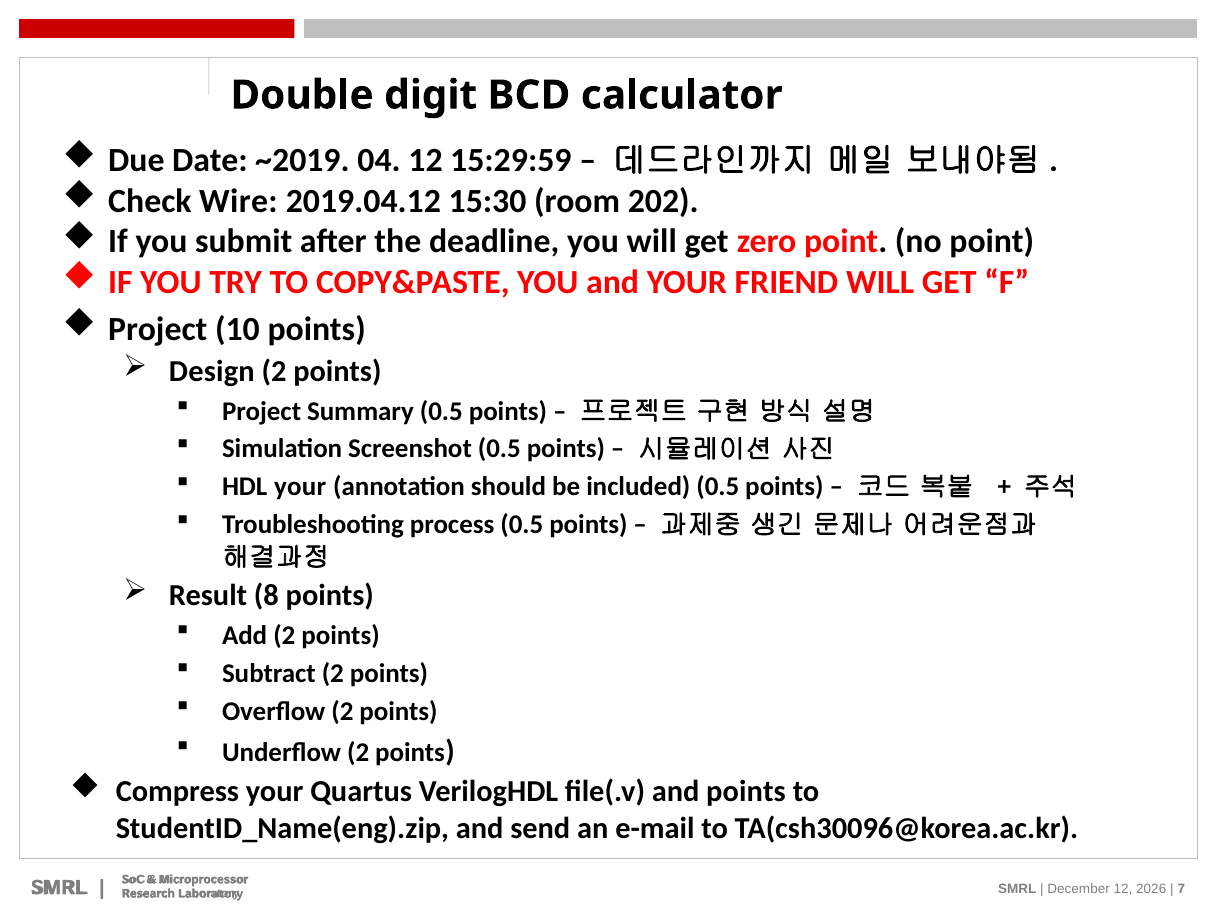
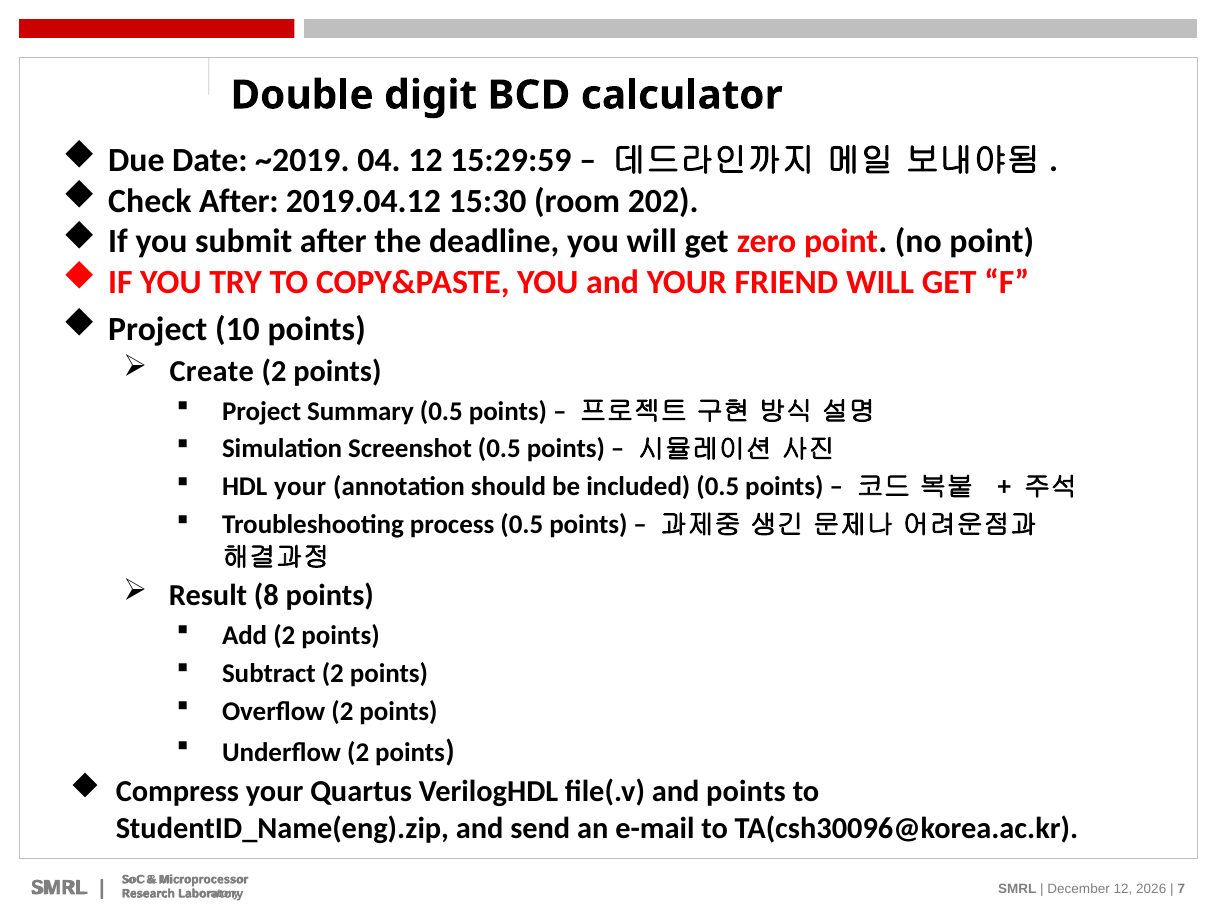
Check Wire: Wire -> After
Design: Design -> Create
